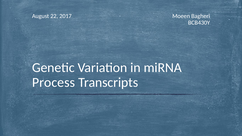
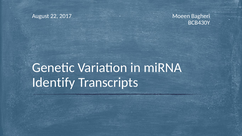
Process: Process -> Identify
